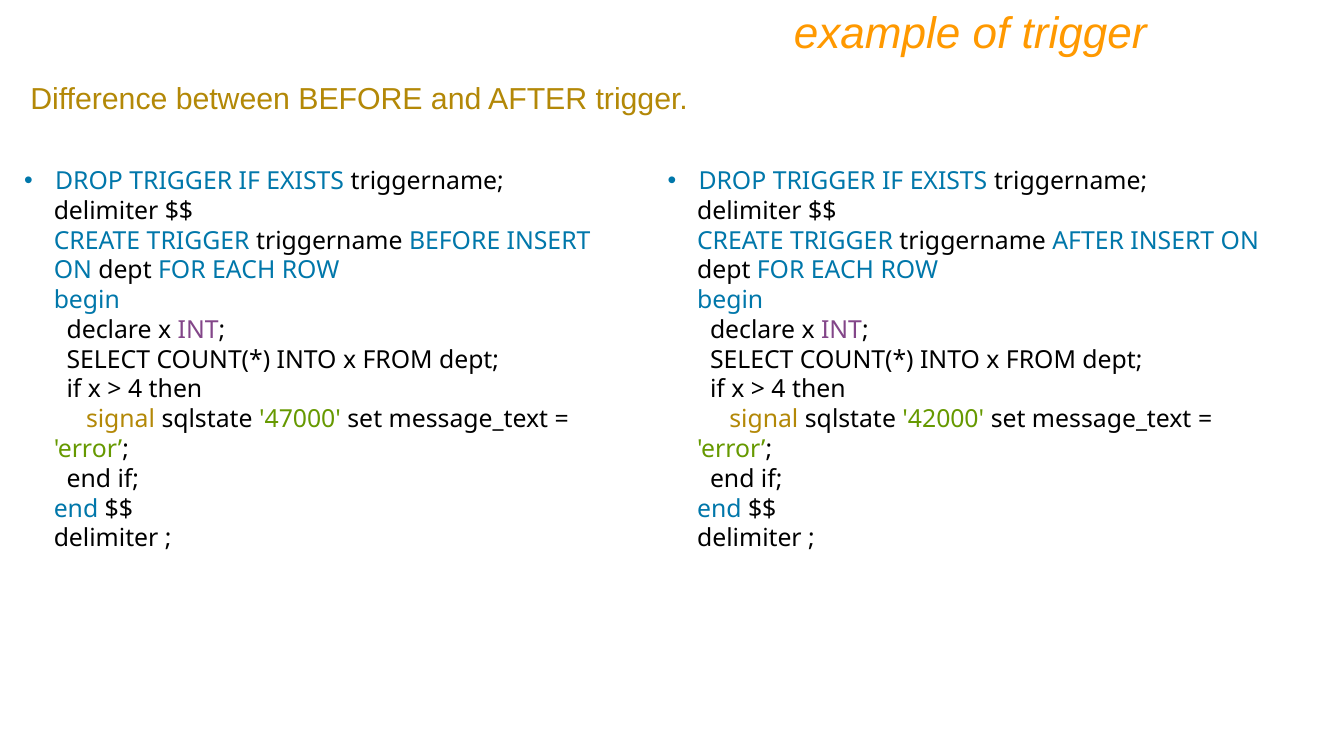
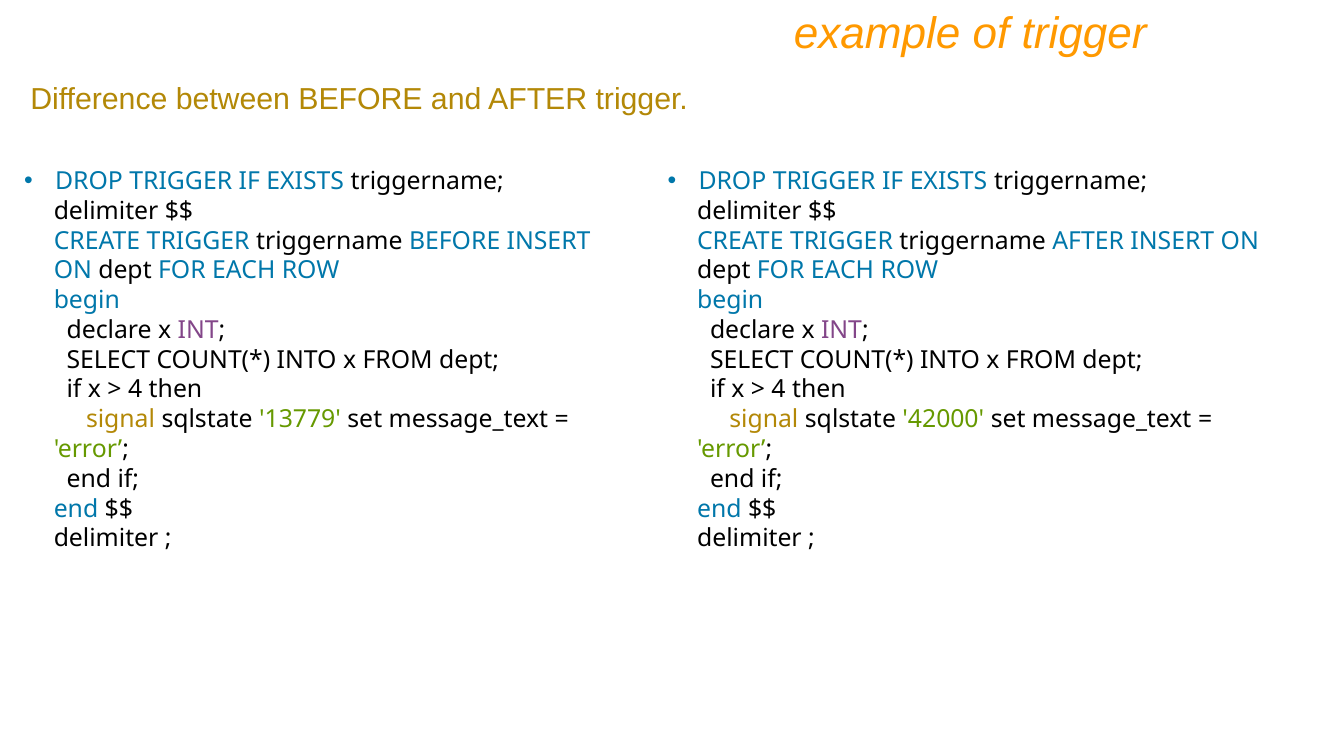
47000: 47000 -> 13779
